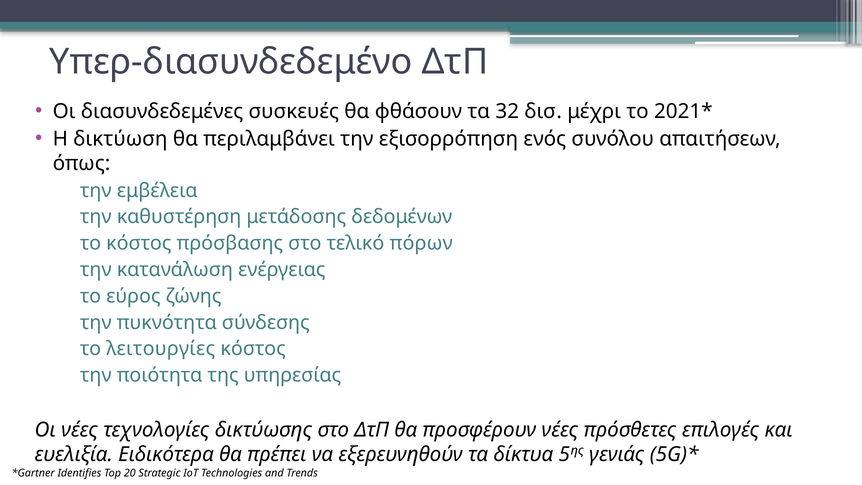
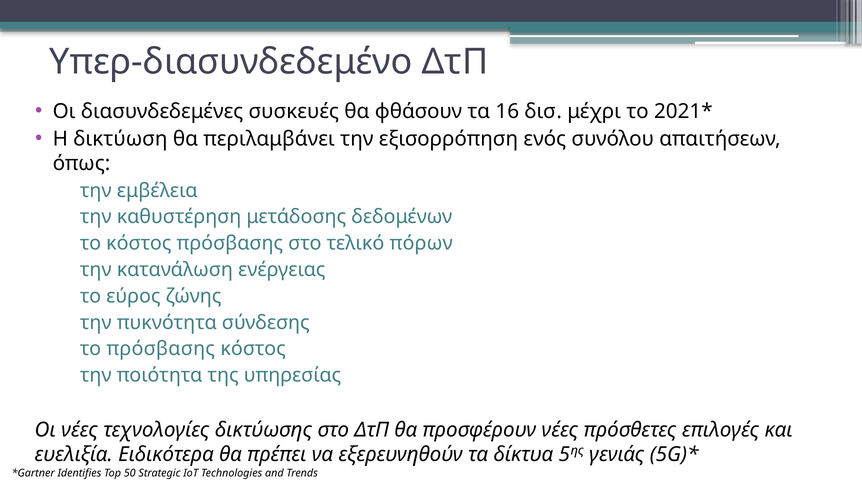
32: 32 -> 16
το λειτουργίες: λειτουργίες -> πρόσβασης
20: 20 -> 50
